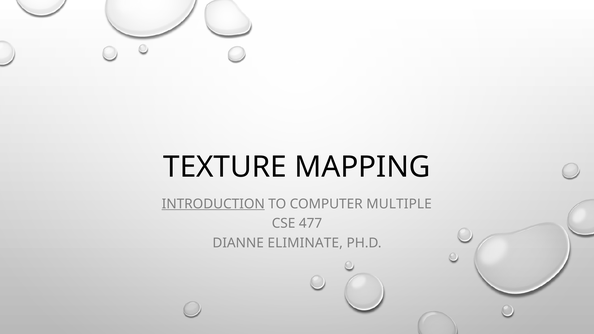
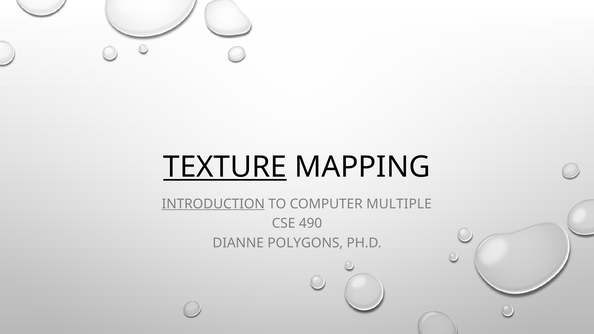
TEXTURE underline: none -> present
477: 477 -> 490
ELIMINATE: ELIMINATE -> POLYGONS
